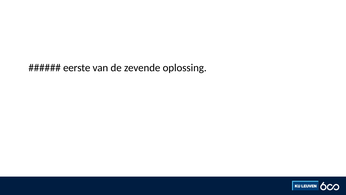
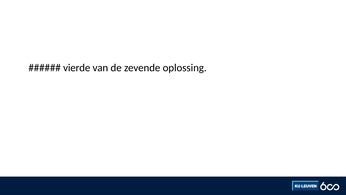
eerste: eerste -> vierde
